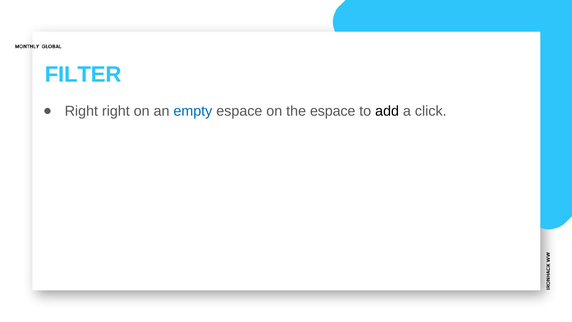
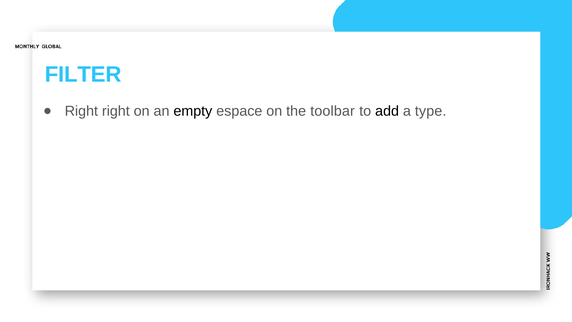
empty colour: blue -> black
the espace: espace -> toolbar
click: click -> type
